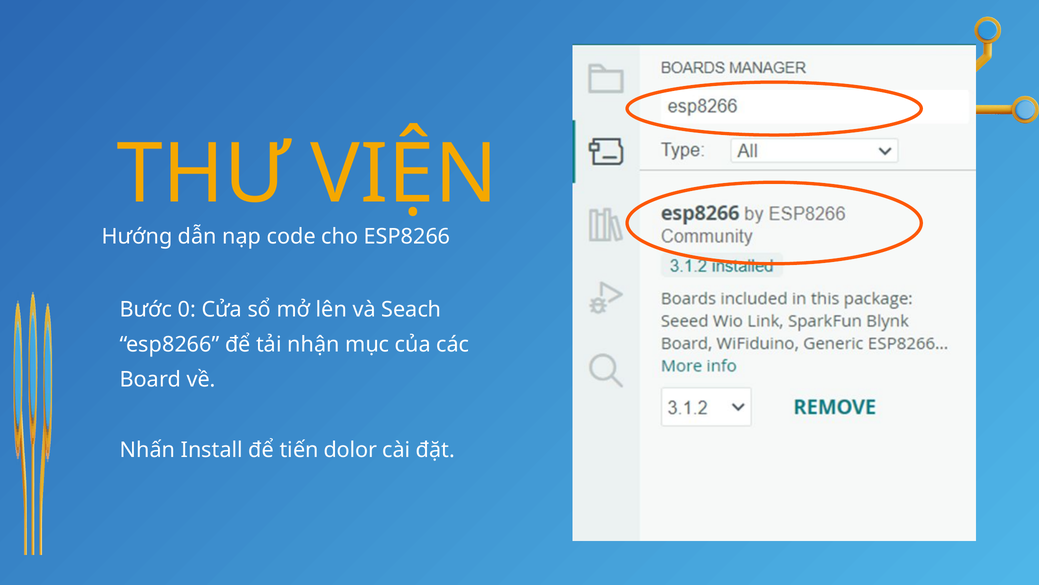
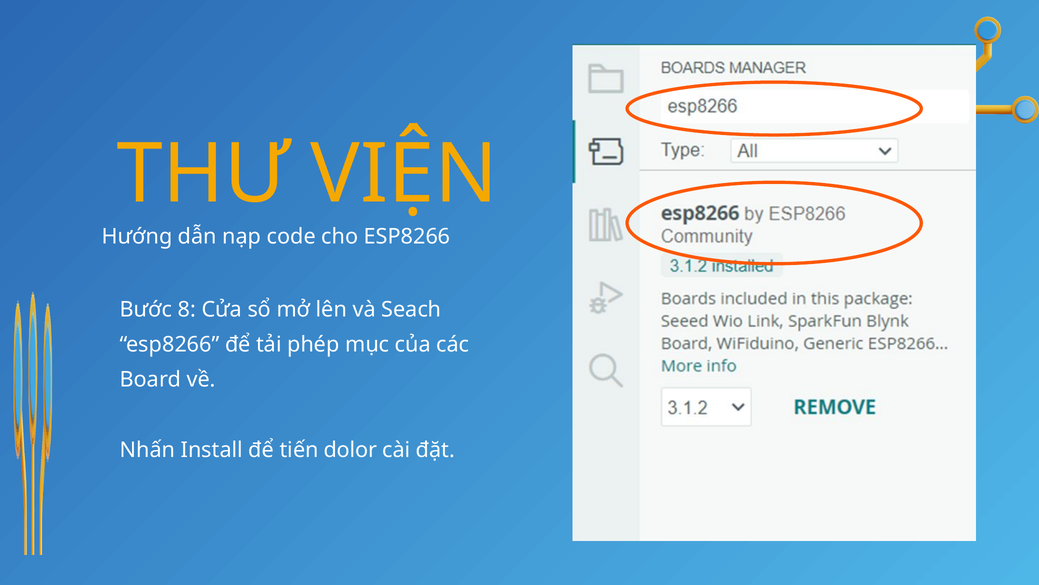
0: 0 -> 8
nhận: nhận -> phép
